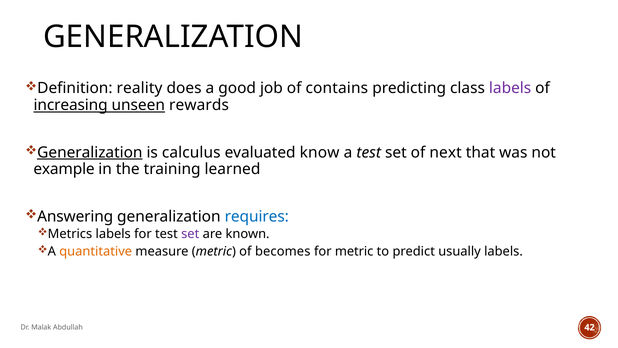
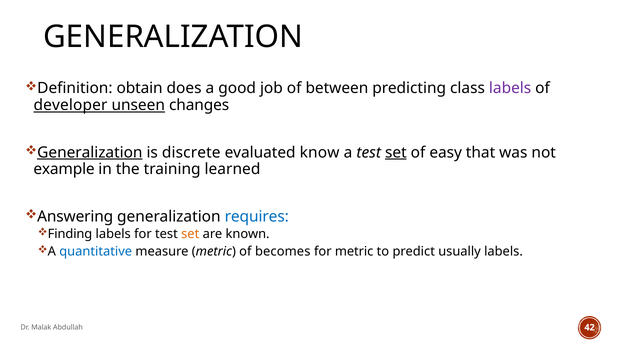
reality: reality -> obtain
contains: contains -> between
increasing: increasing -> developer
rewards: rewards -> changes
calculus: calculus -> discrete
set at (396, 152) underline: none -> present
next: next -> easy
Metrics: Metrics -> Finding
set at (190, 234) colour: purple -> orange
quantitative colour: orange -> blue
